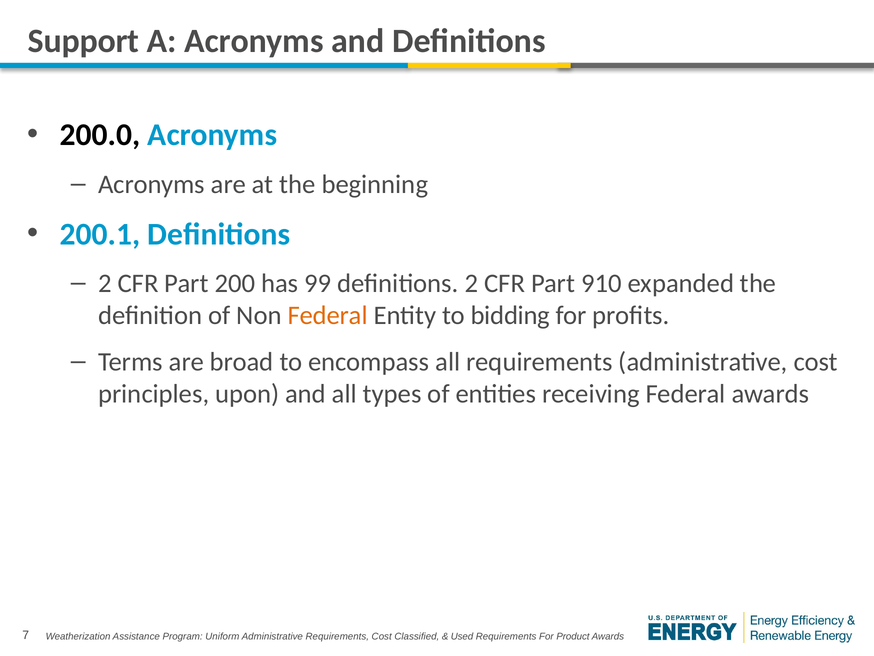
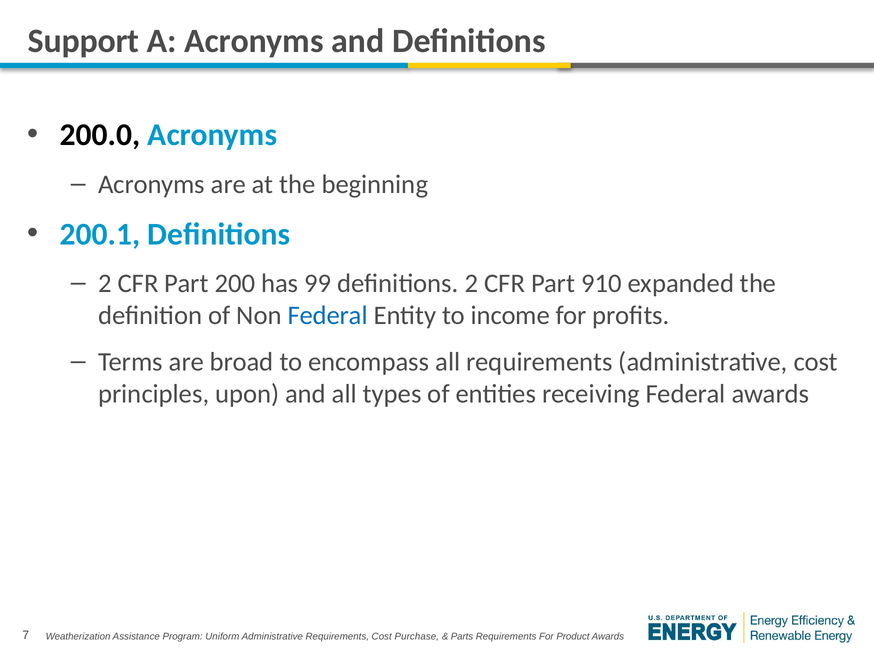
Federal at (328, 315) colour: orange -> blue
bidding: bidding -> income
Classified: Classified -> Purchase
Used: Used -> Parts
